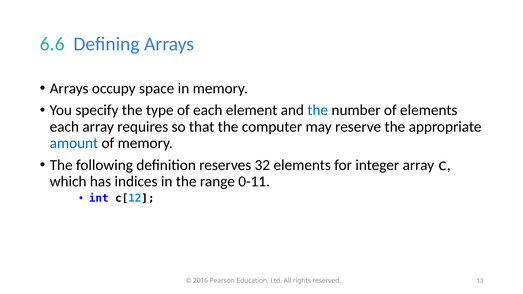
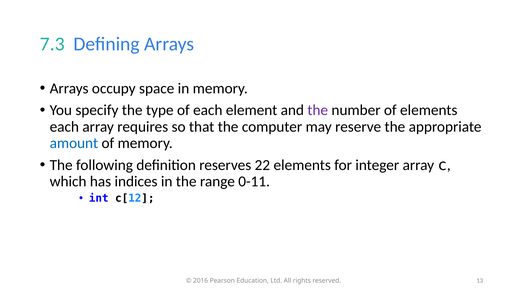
6.6: 6.6 -> 7.3
the at (318, 110) colour: blue -> purple
32: 32 -> 22
